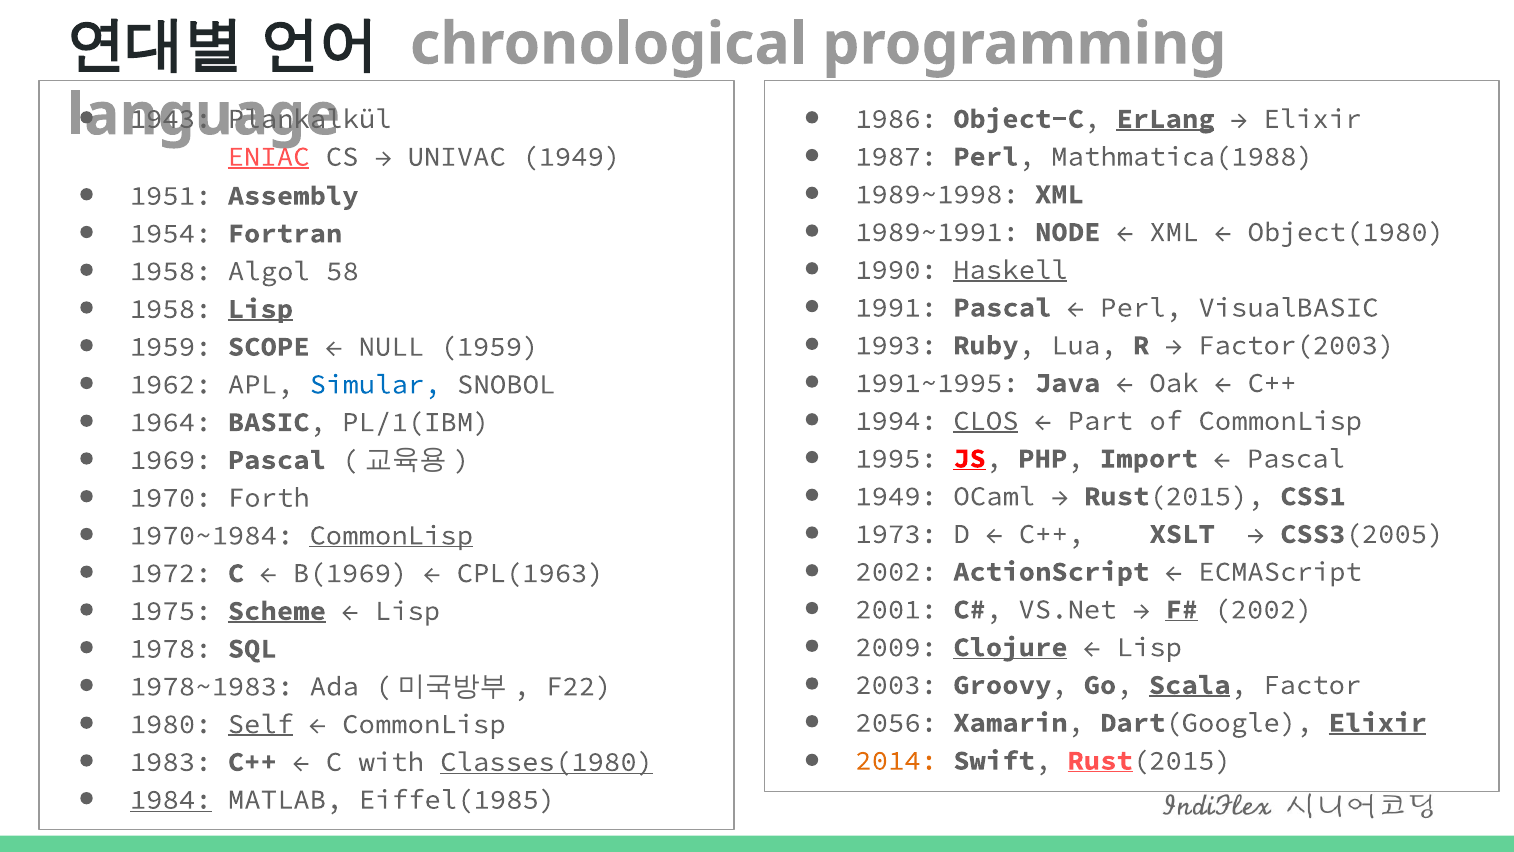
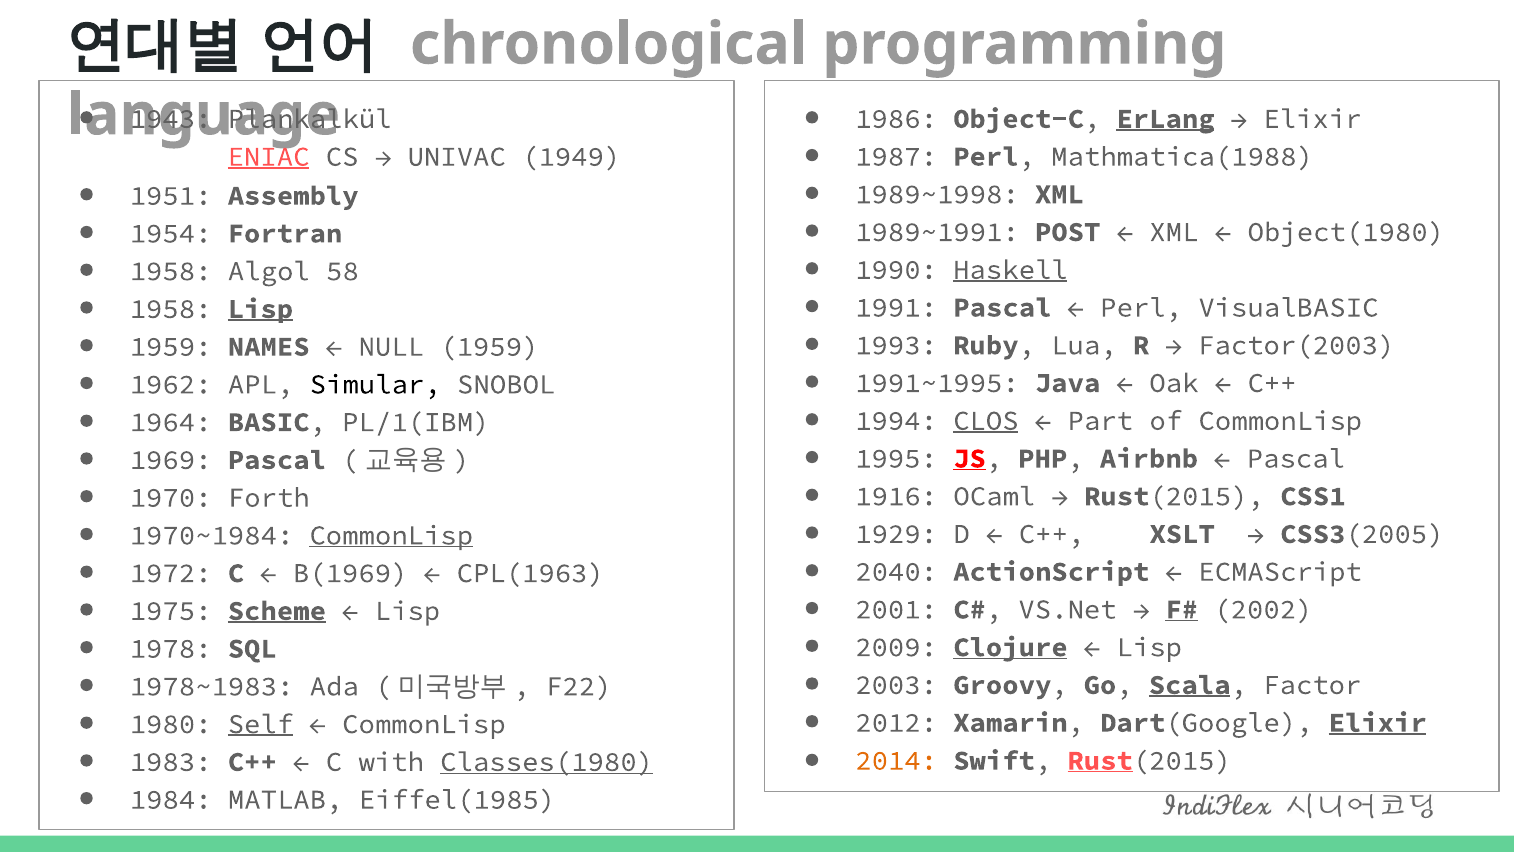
NODE: NODE -> POST
SCOPE: SCOPE -> NAMES
Simular colour: blue -> black
Import: Import -> Airbnb
1949 at (896, 496): 1949 -> 1916
1973: 1973 -> 1929
2002 at (896, 571): 2002 -> 2040
2056: 2056 -> 2012
1984 underline: present -> none
